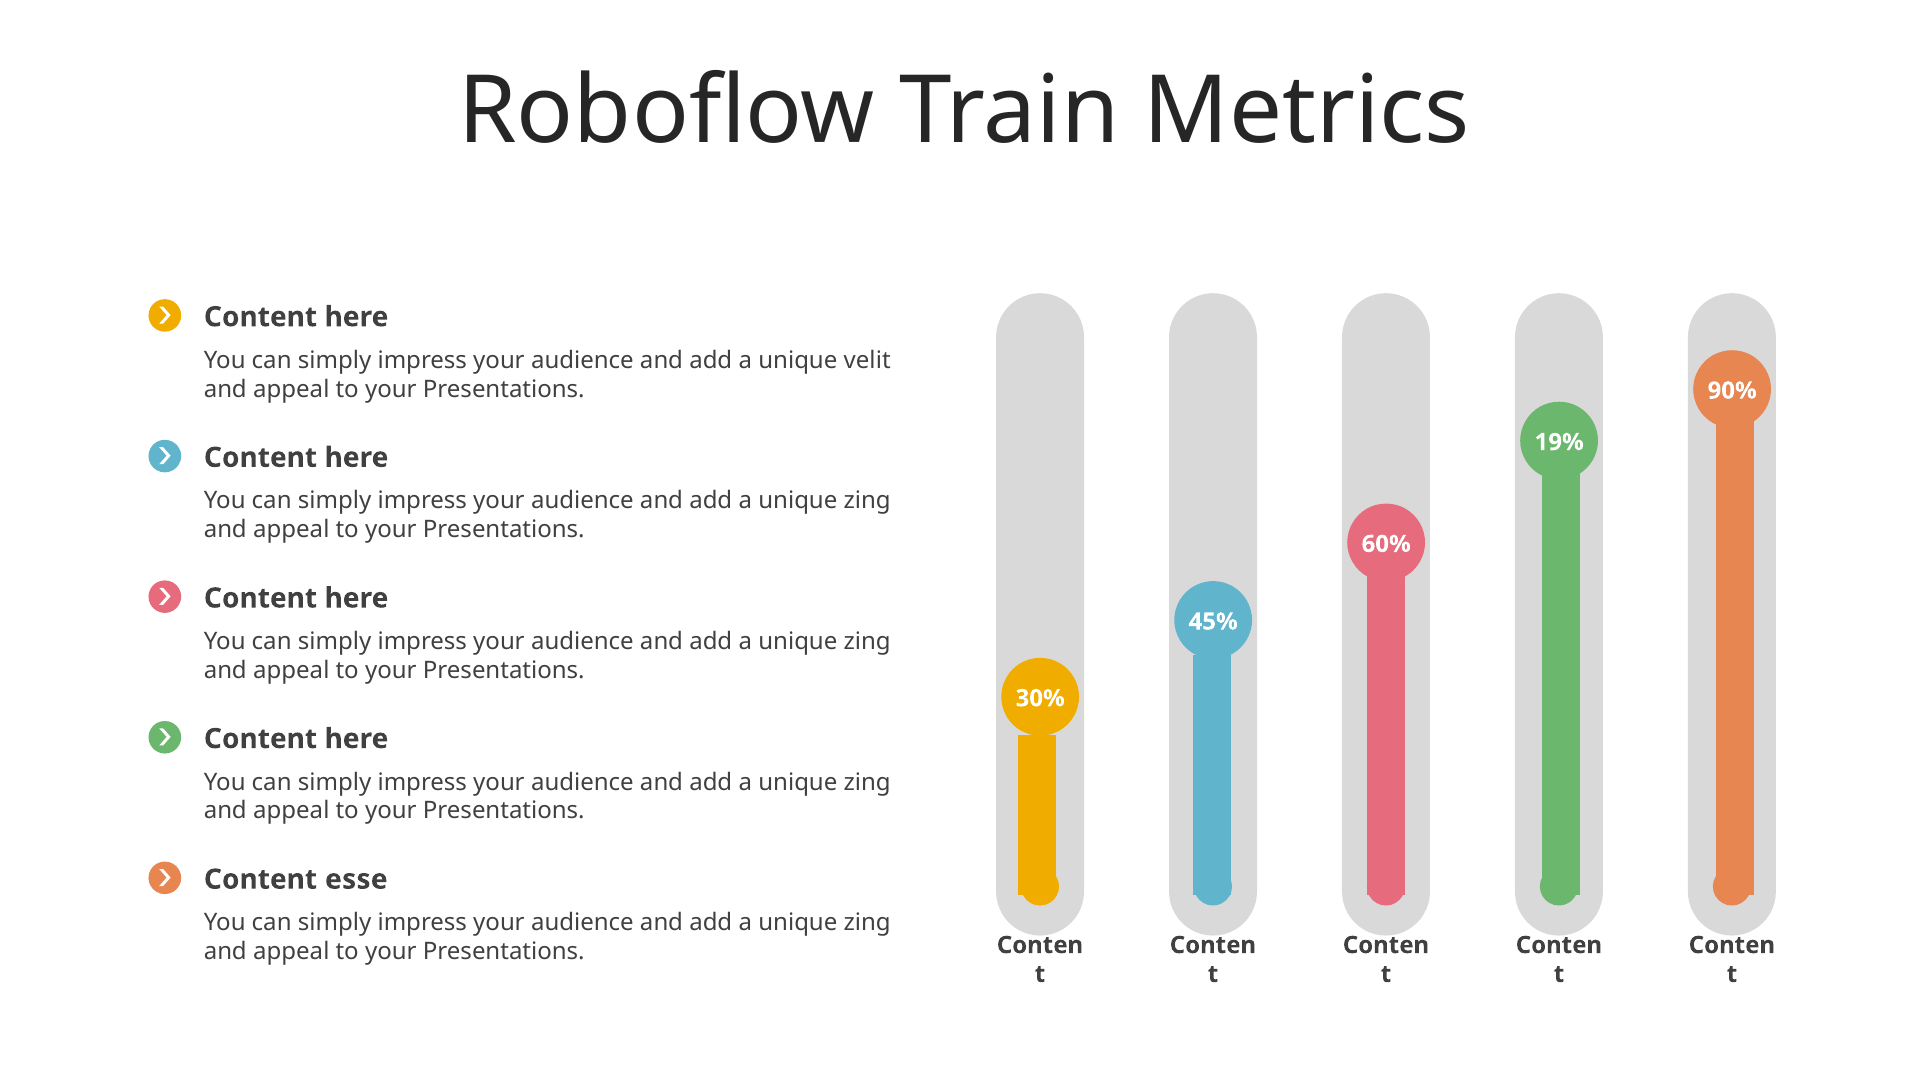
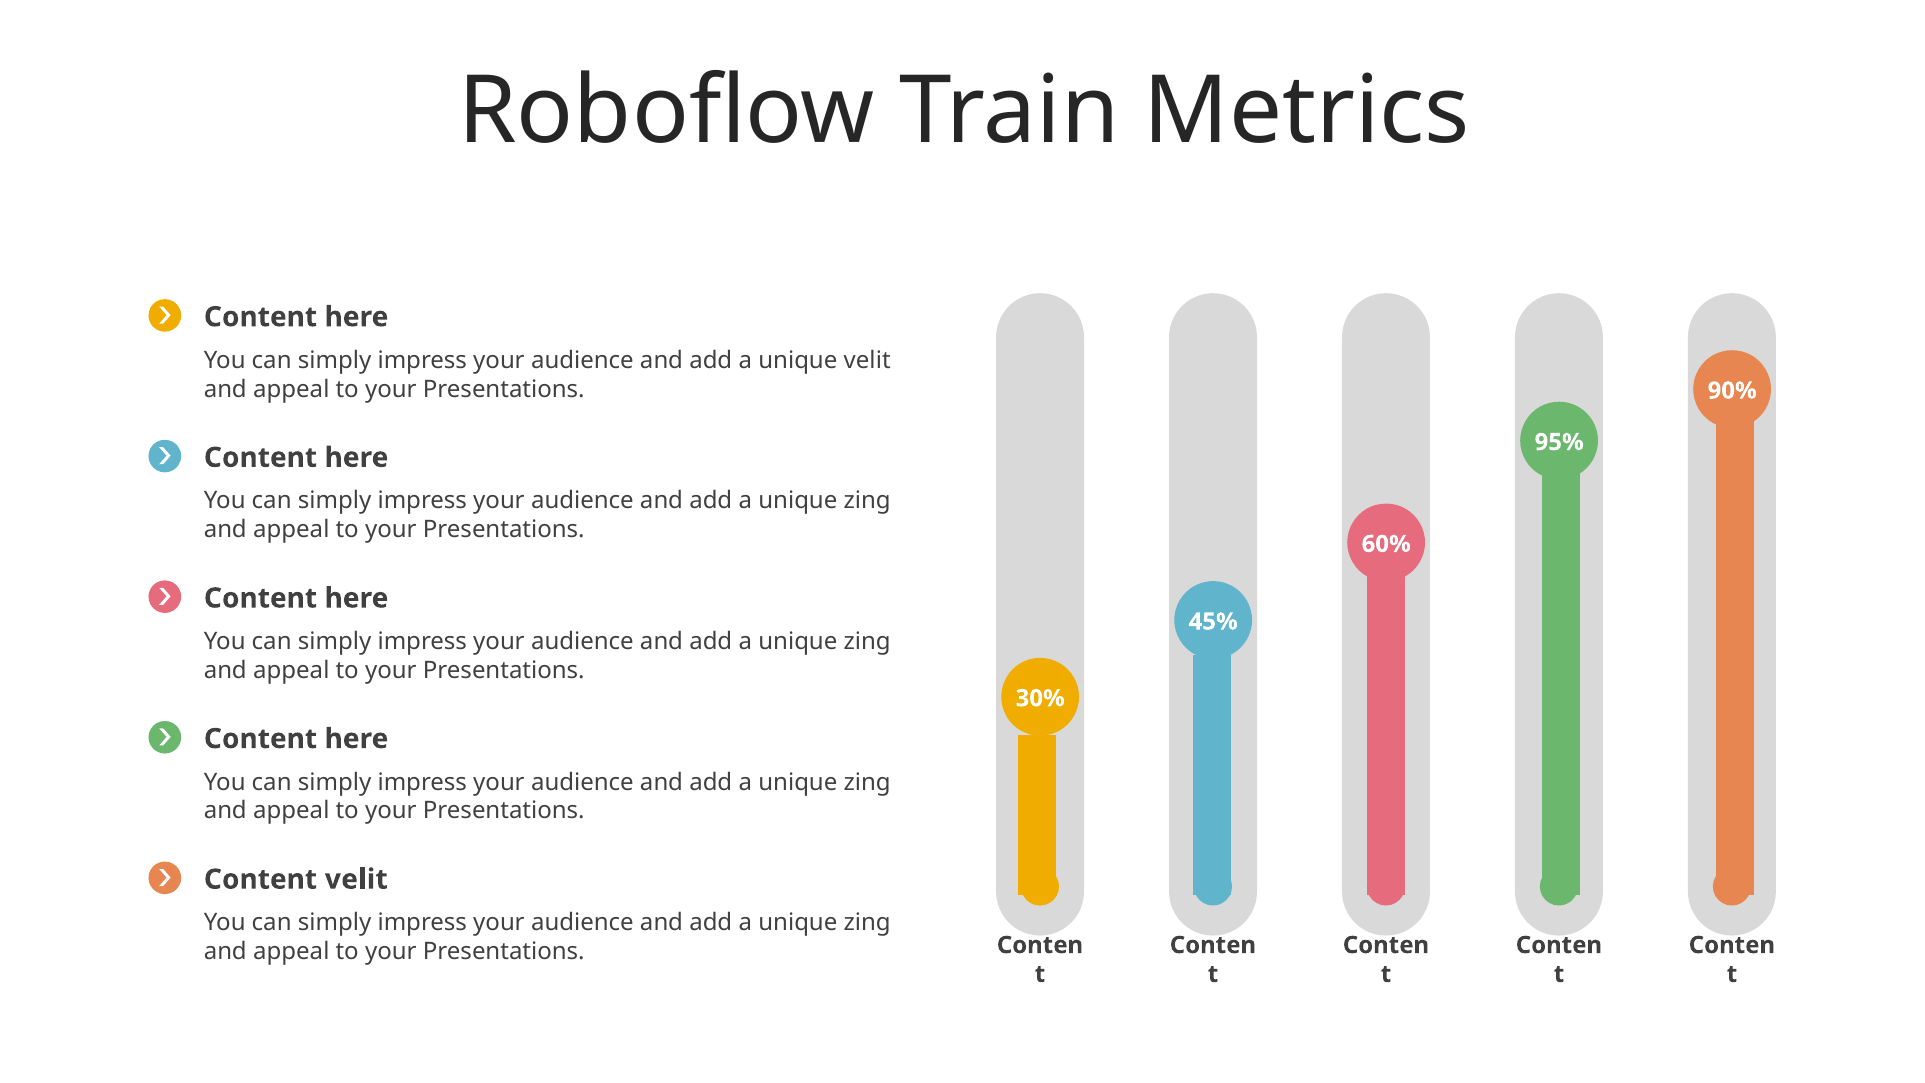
19%: 19% -> 95%
Content esse: esse -> velit
